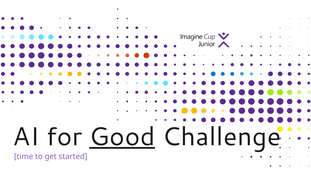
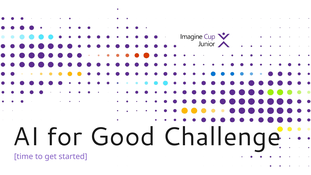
Good underline: present -> none
